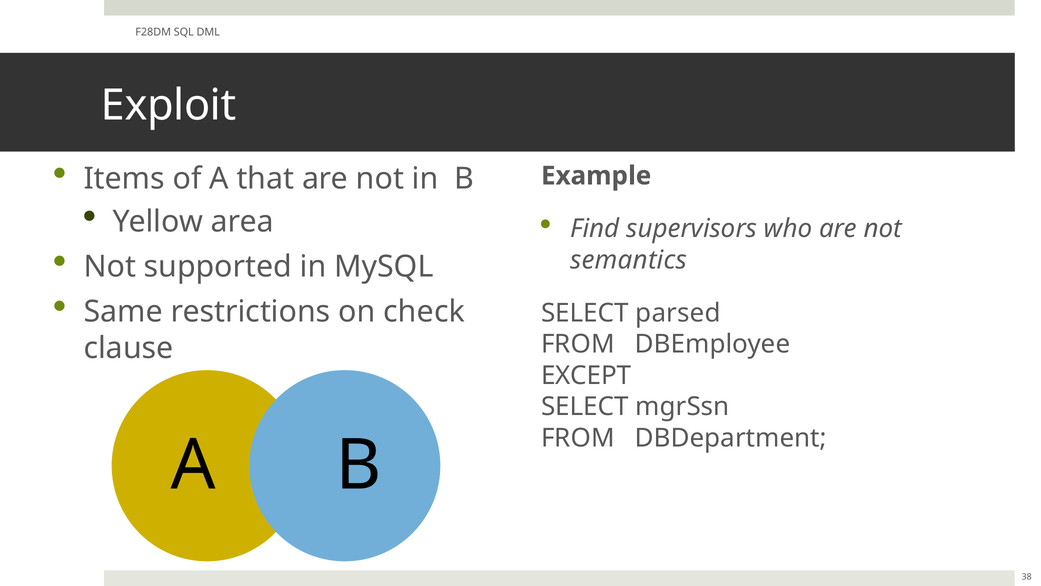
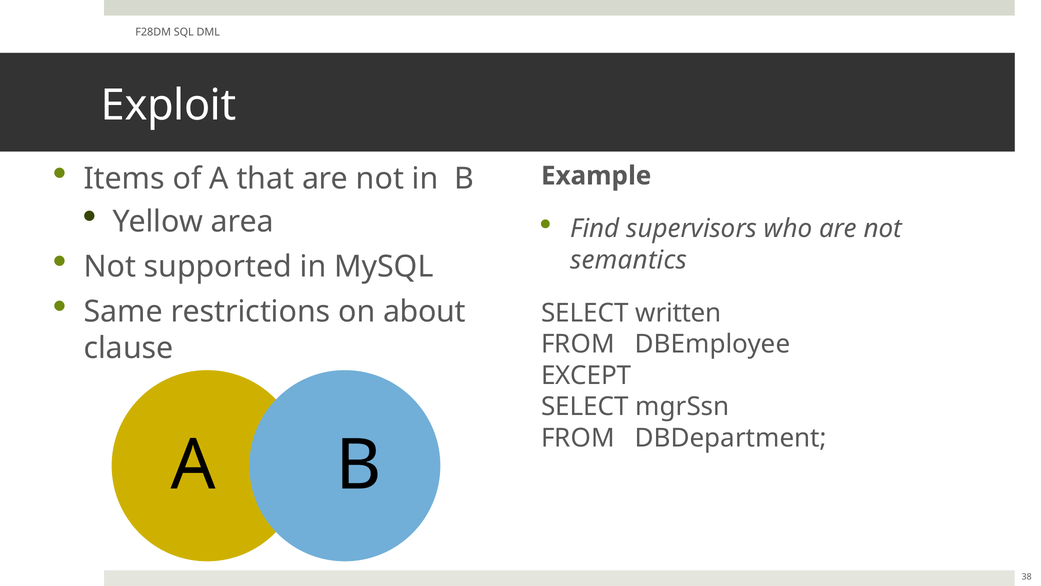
check: check -> about
parsed: parsed -> written
